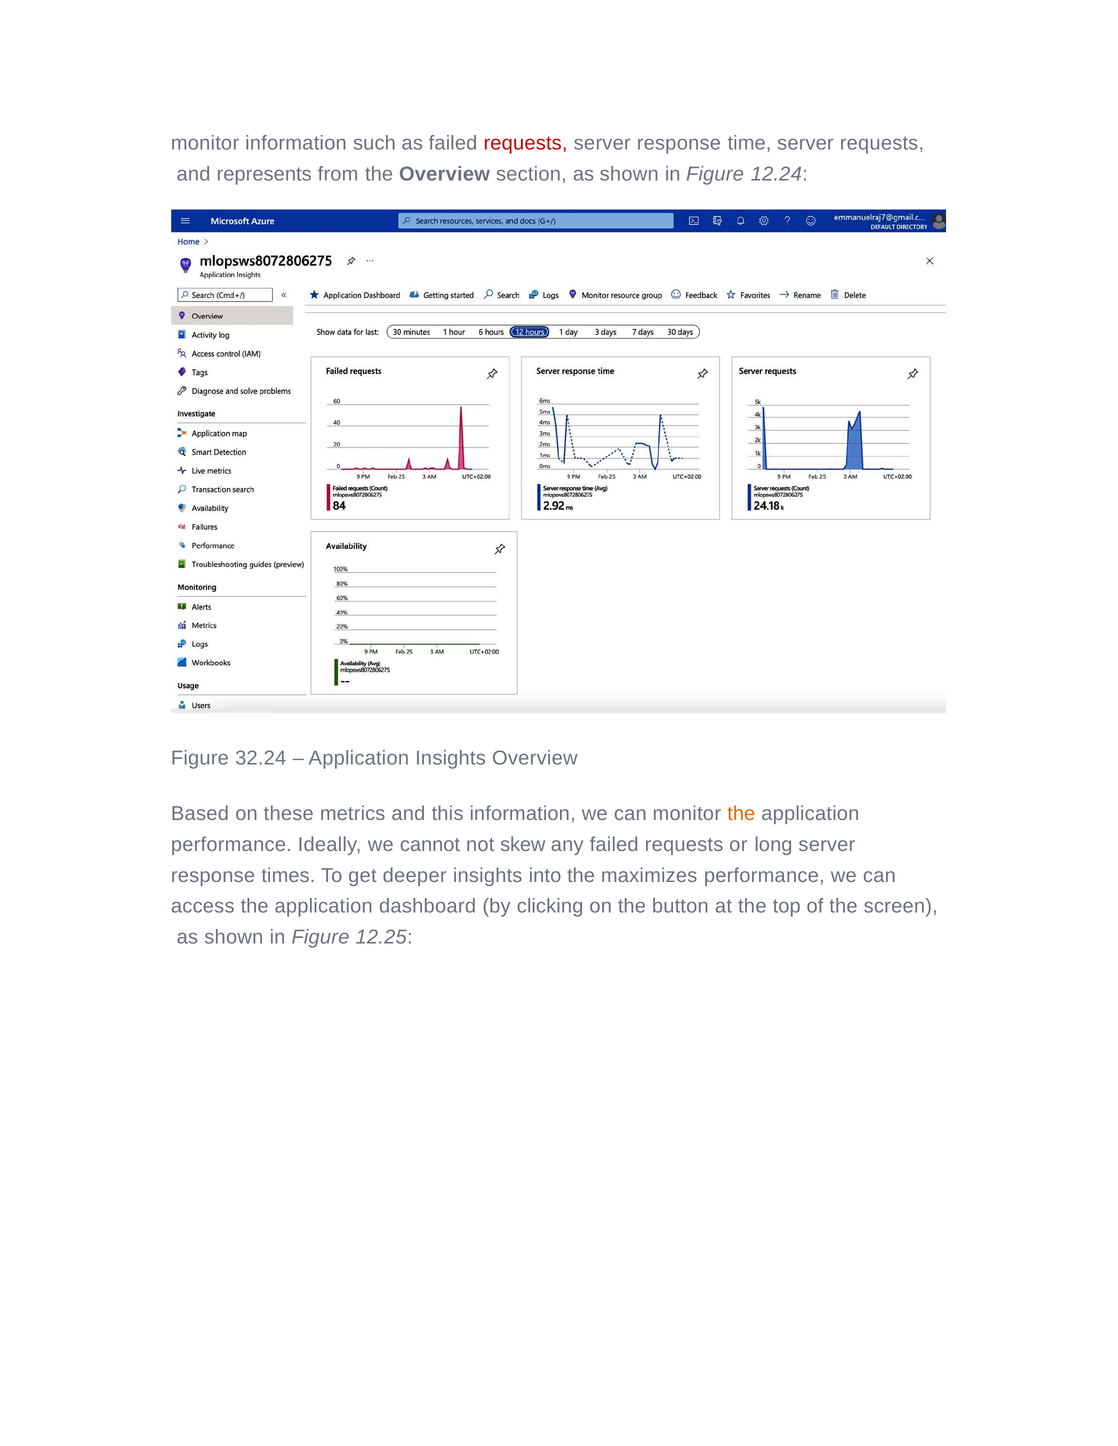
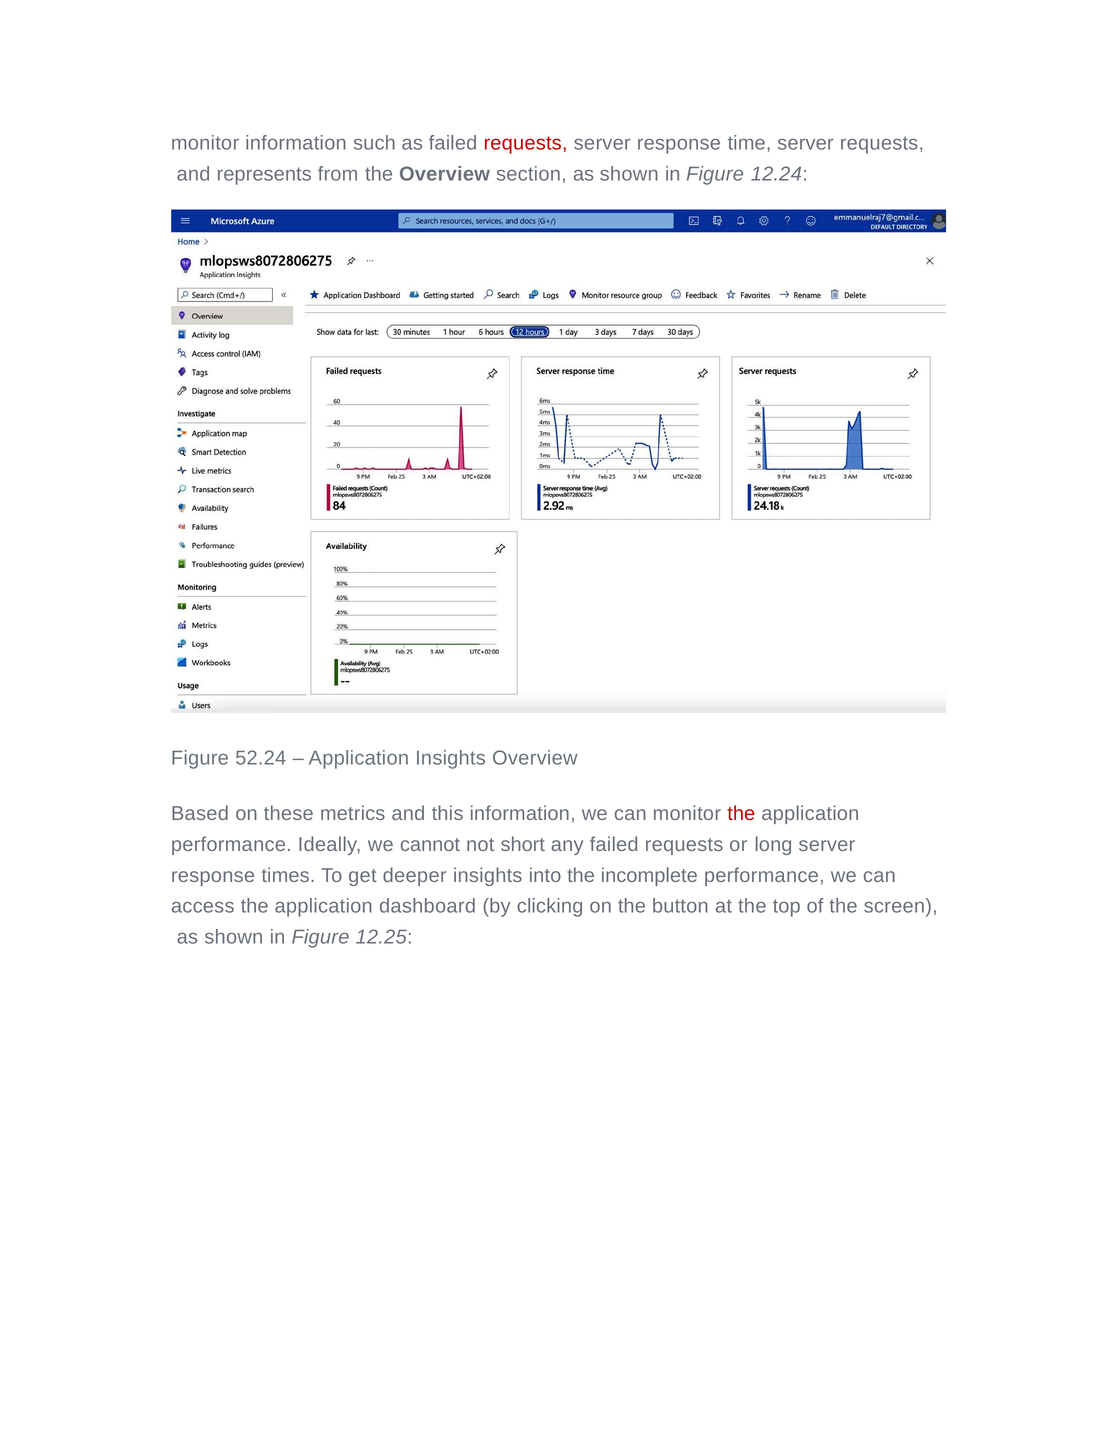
32.24: 32.24 -> 52.24
the at (741, 814) colour: orange -> red
skew: skew -> short
maximizes: maximizes -> incomplete
